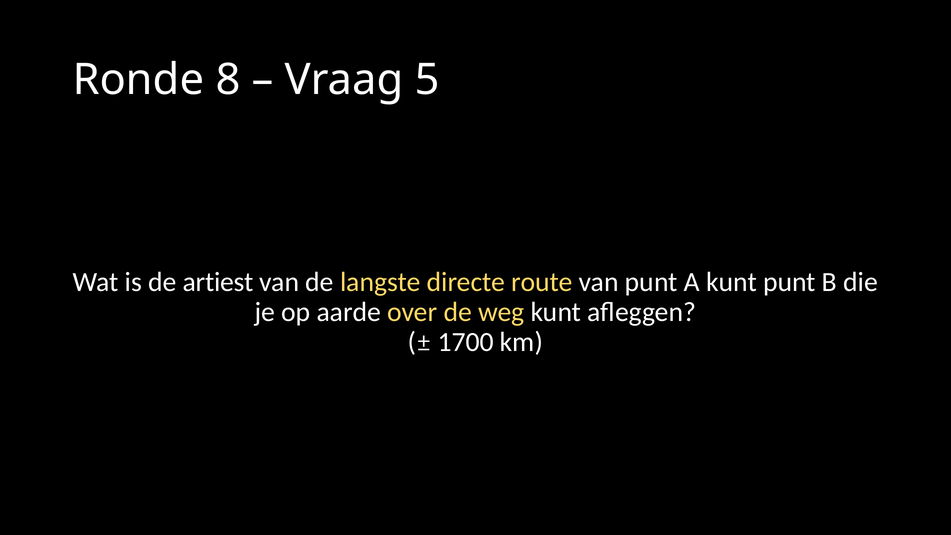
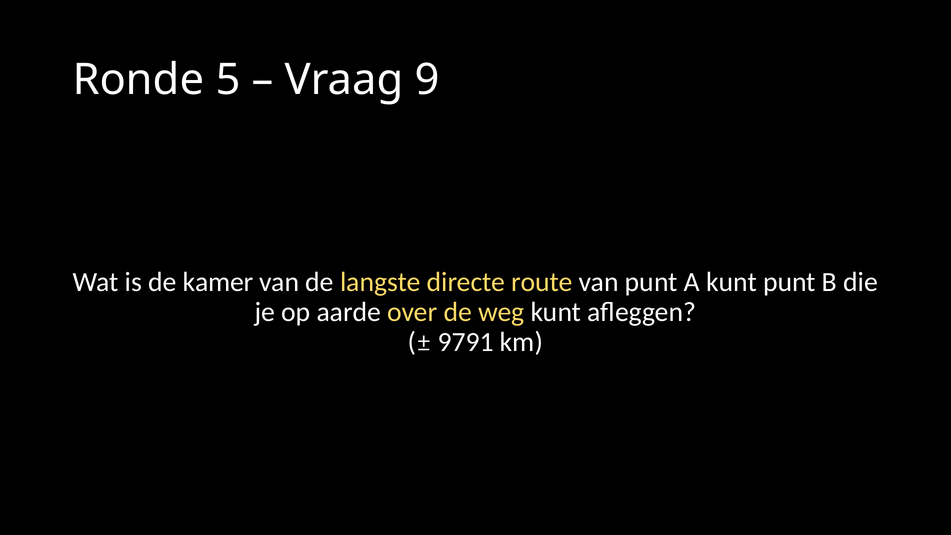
8: 8 -> 5
5: 5 -> 9
artiest: artiest -> kamer
1700: 1700 -> 9791
